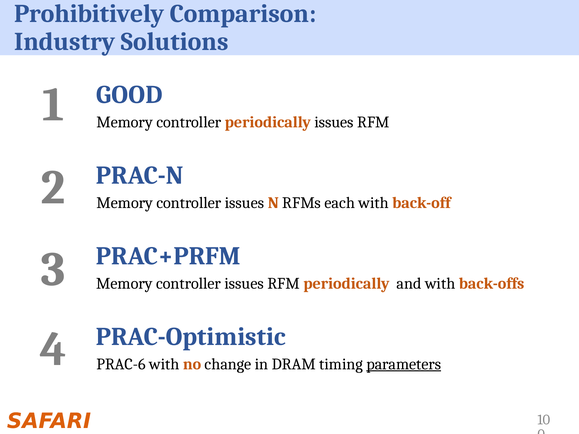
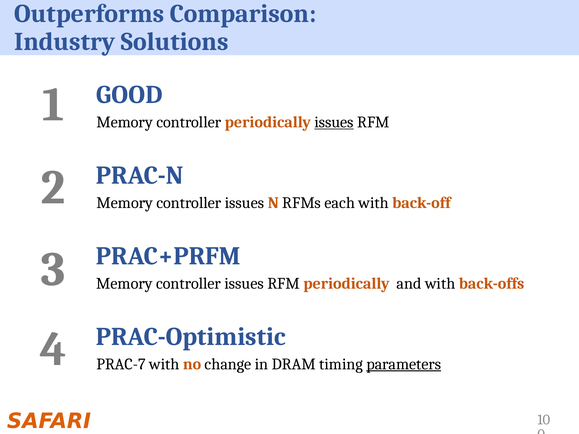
Prohibitively: Prohibitively -> Outperforms
issues at (334, 122) underline: none -> present
PRAC-6: PRAC-6 -> PRAC-7
